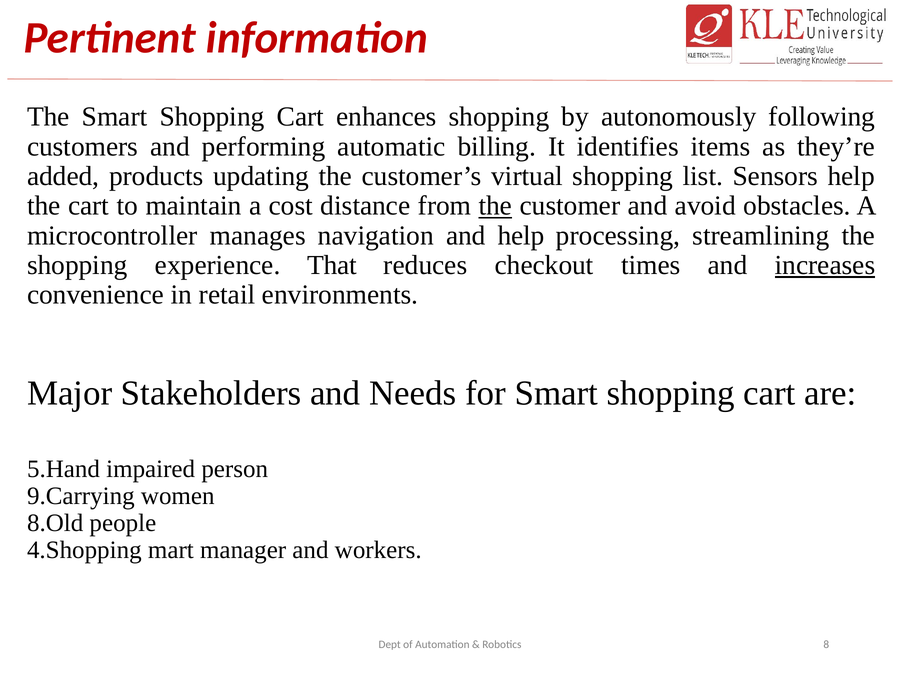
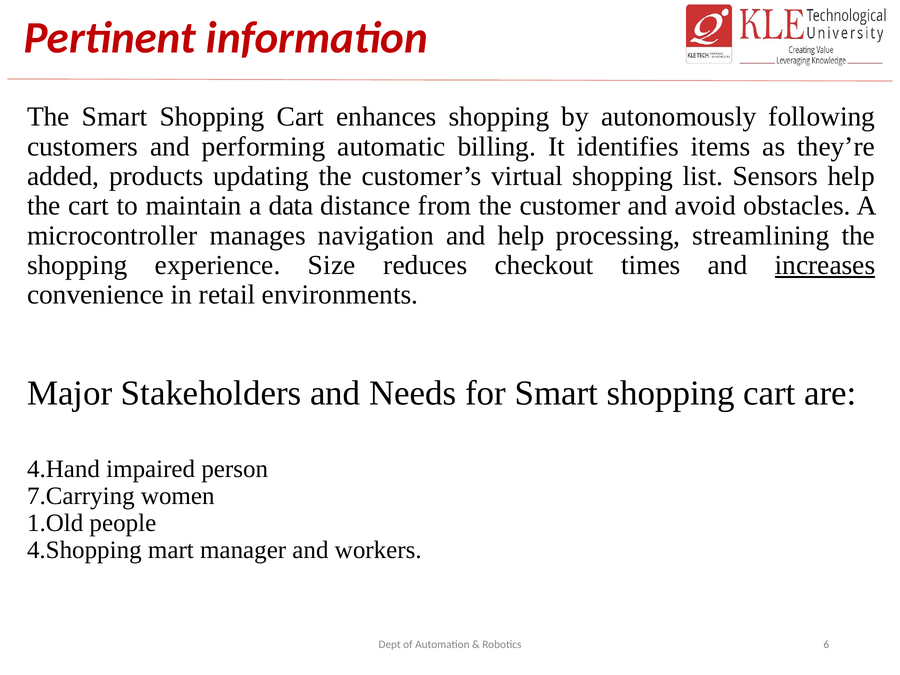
cost: cost -> data
the at (495, 206) underline: present -> none
That: That -> Size
5.Hand: 5.Hand -> 4.Hand
9.Carrying: 9.Carrying -> 7.Carrying
8.Old: 8.Old -> 1.Old
8: 8 -> 6
